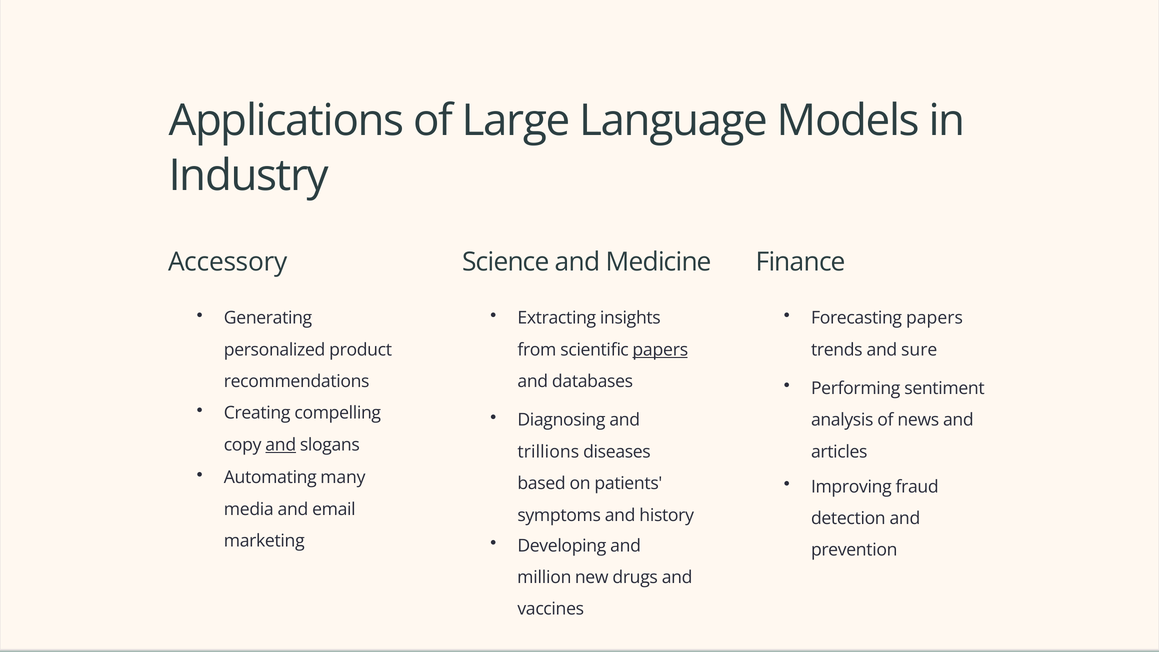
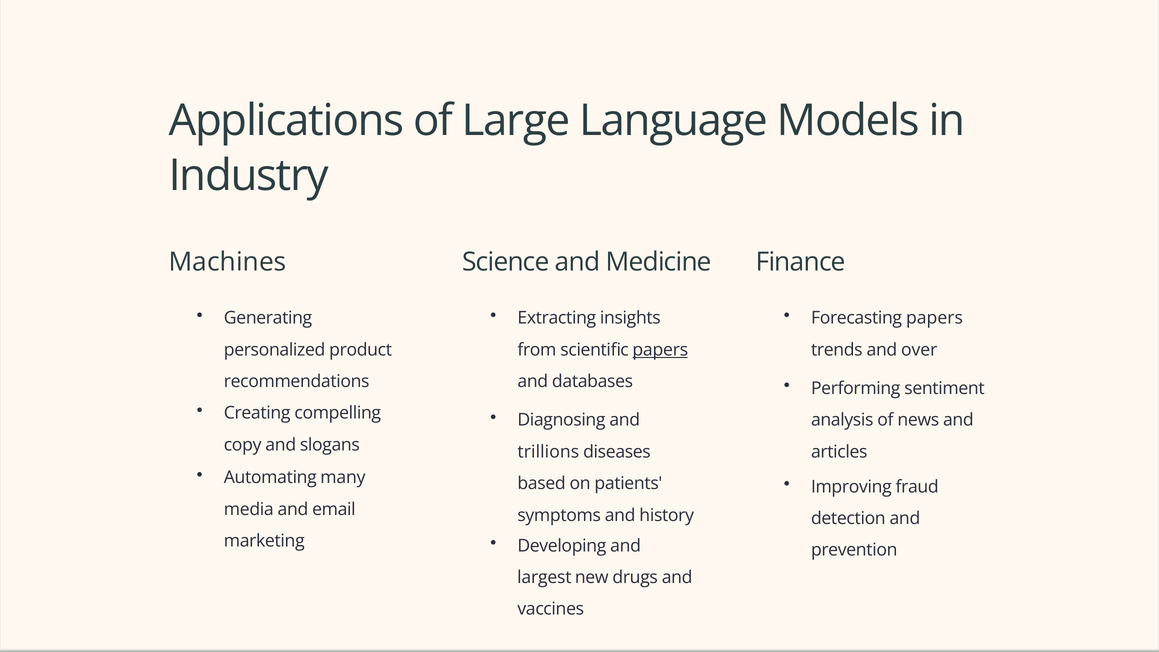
Accessory: Accessory -> Machines
sure: sure -> over
and at (281, 445) underline: present -> none
million: million -> largest
